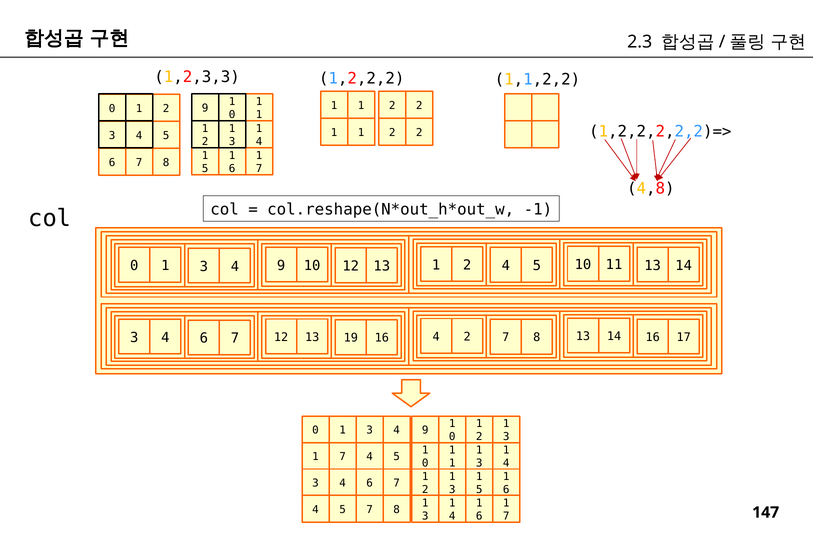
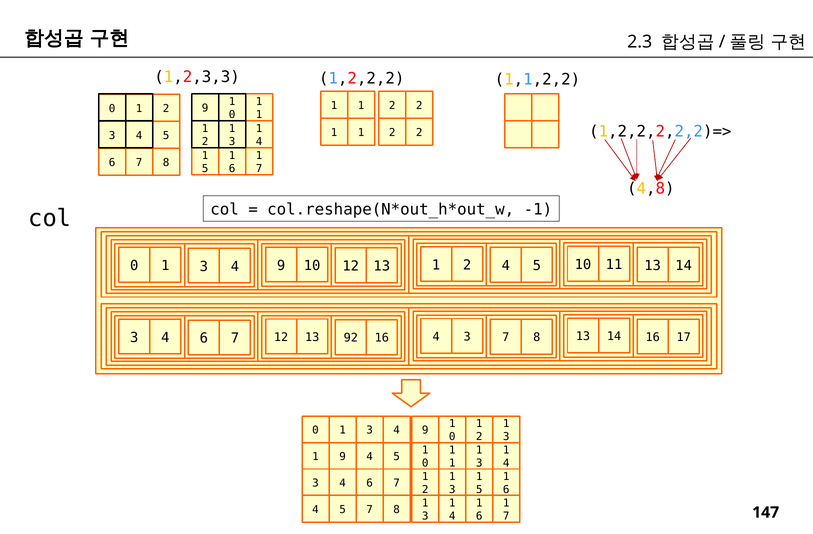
19: 19 -> 92
4 2: 2 -> 3
7 at (343, 457): 7 -> 9
